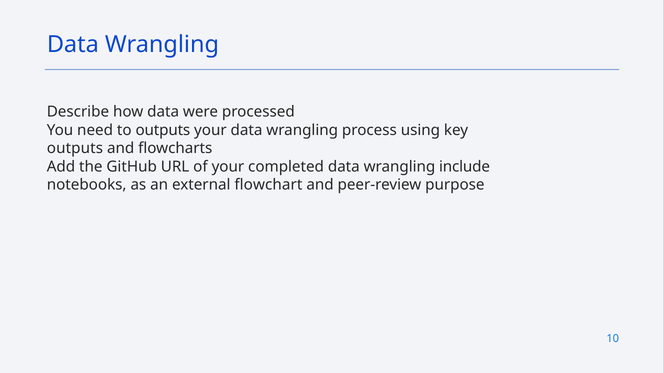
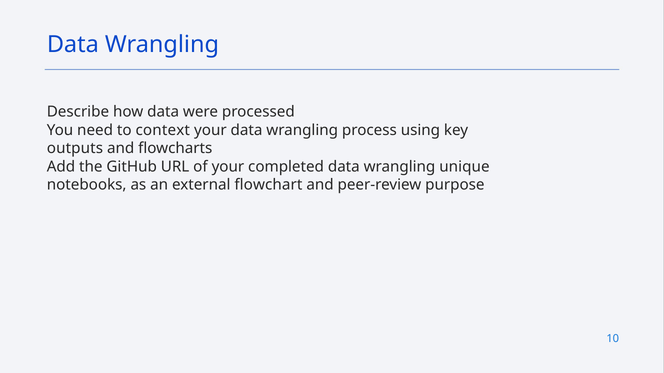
to outputs: outputs -> context
include: include -> unique
